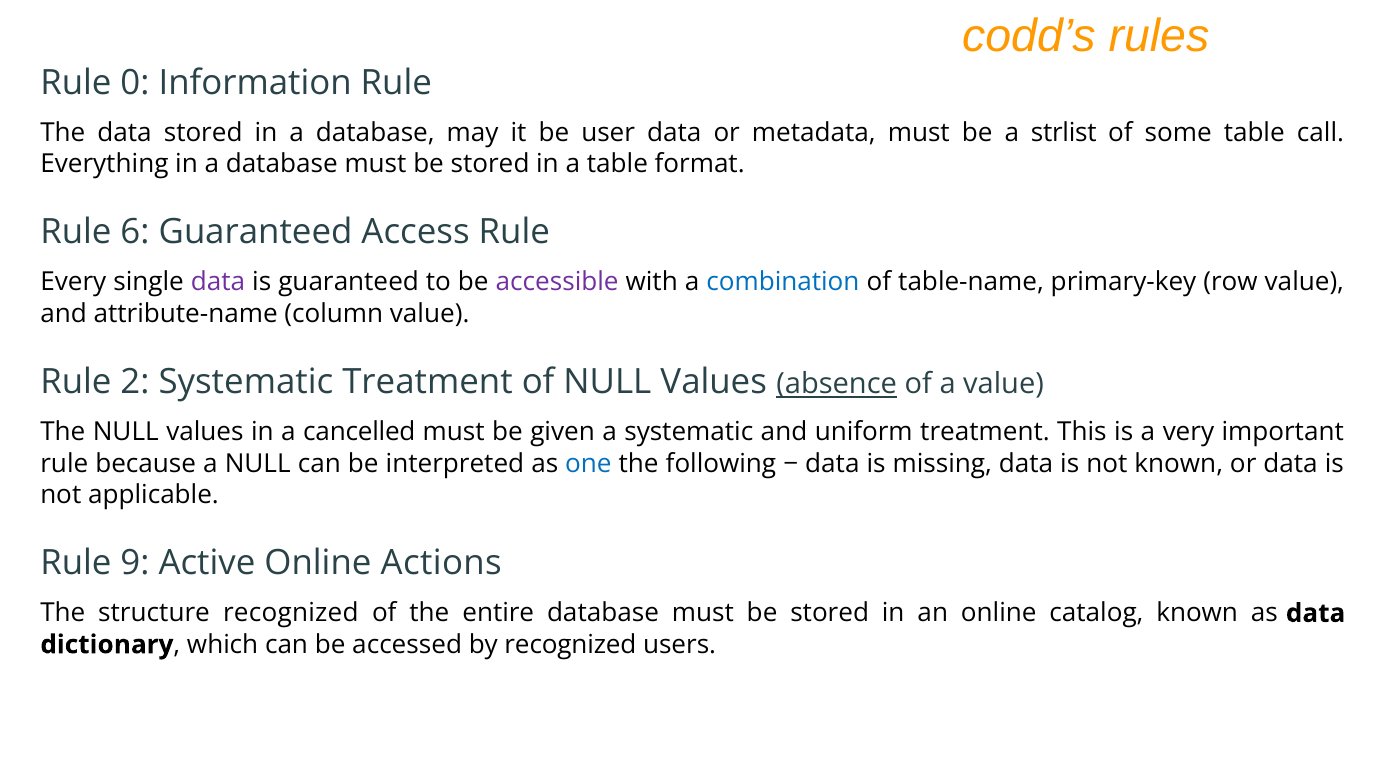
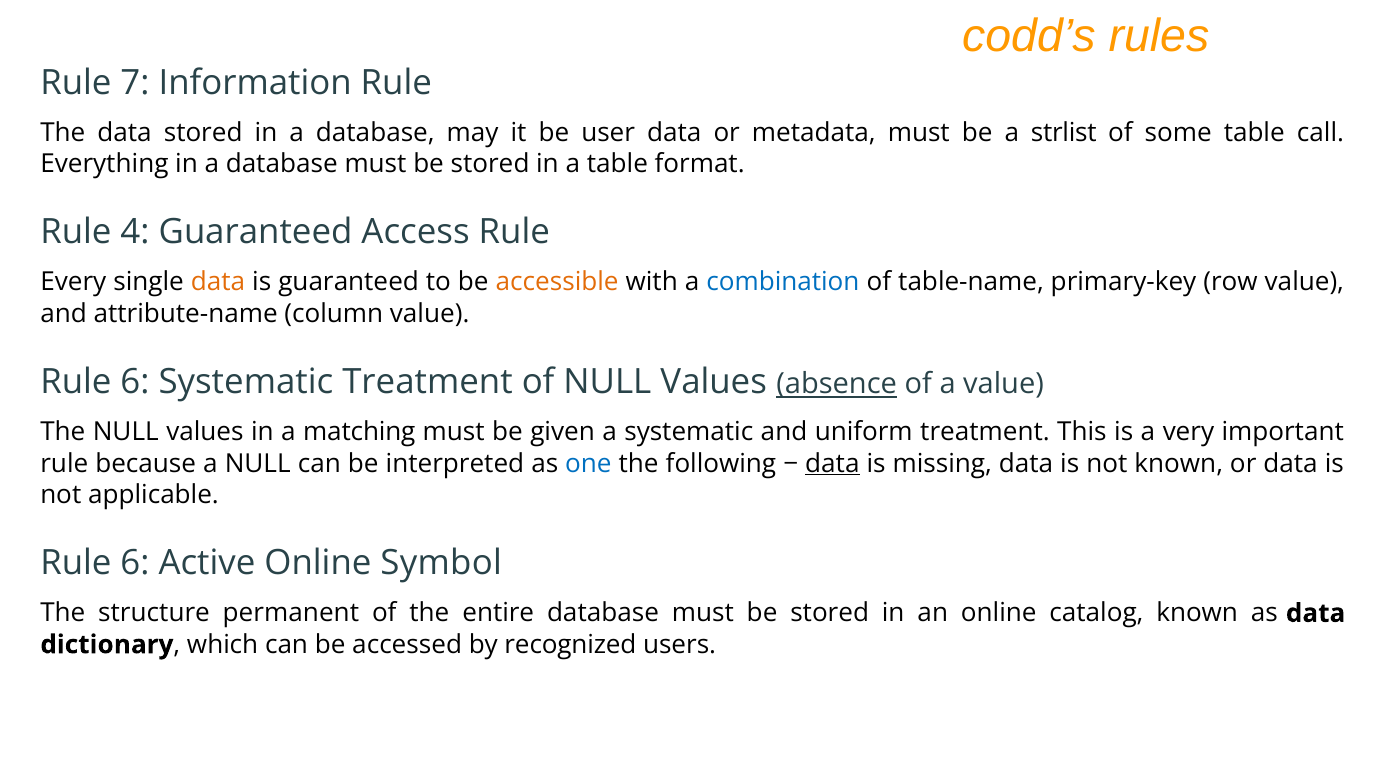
0: 0 -> 7
6: 6 -> 4
data at (218, 282) colour: purple -> orange
accessible colour: purple -> orange
2 at (135, 382): 2 -> 6
cancelled: cancelled -> matching
data at (832, 464) underline: none -> present
9 at (135, 563): 9 -> 6
Actions: Actions -> Symbol
structure recognized: recognized -> permanent
